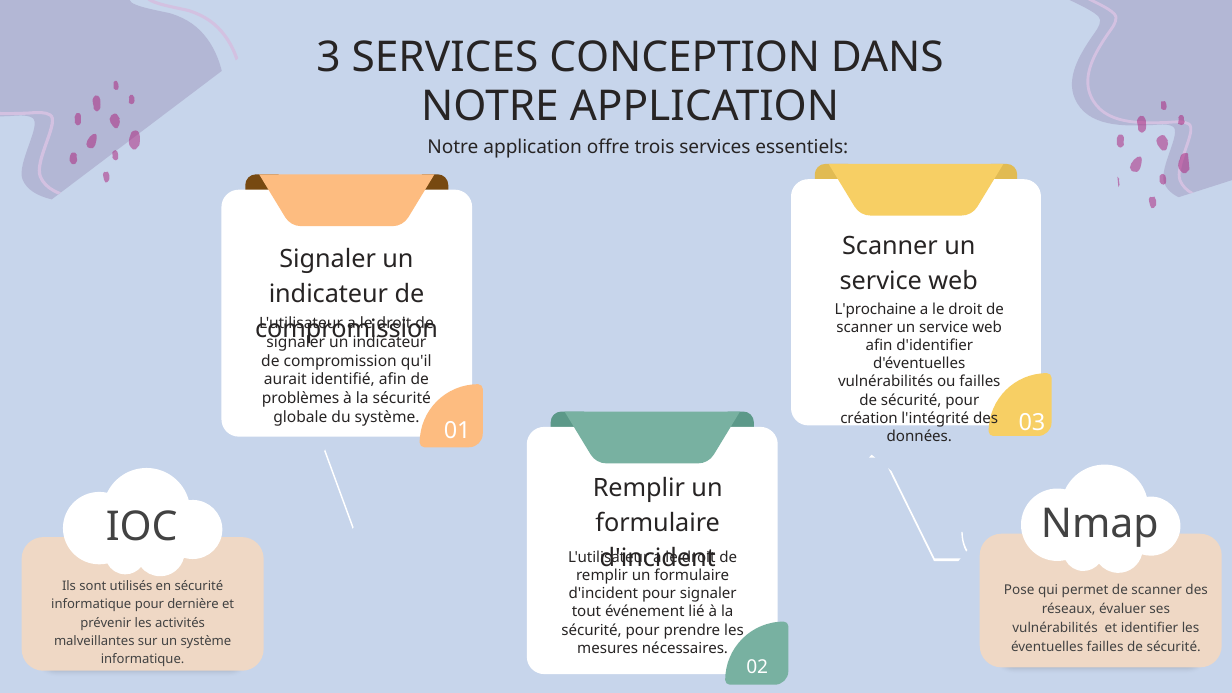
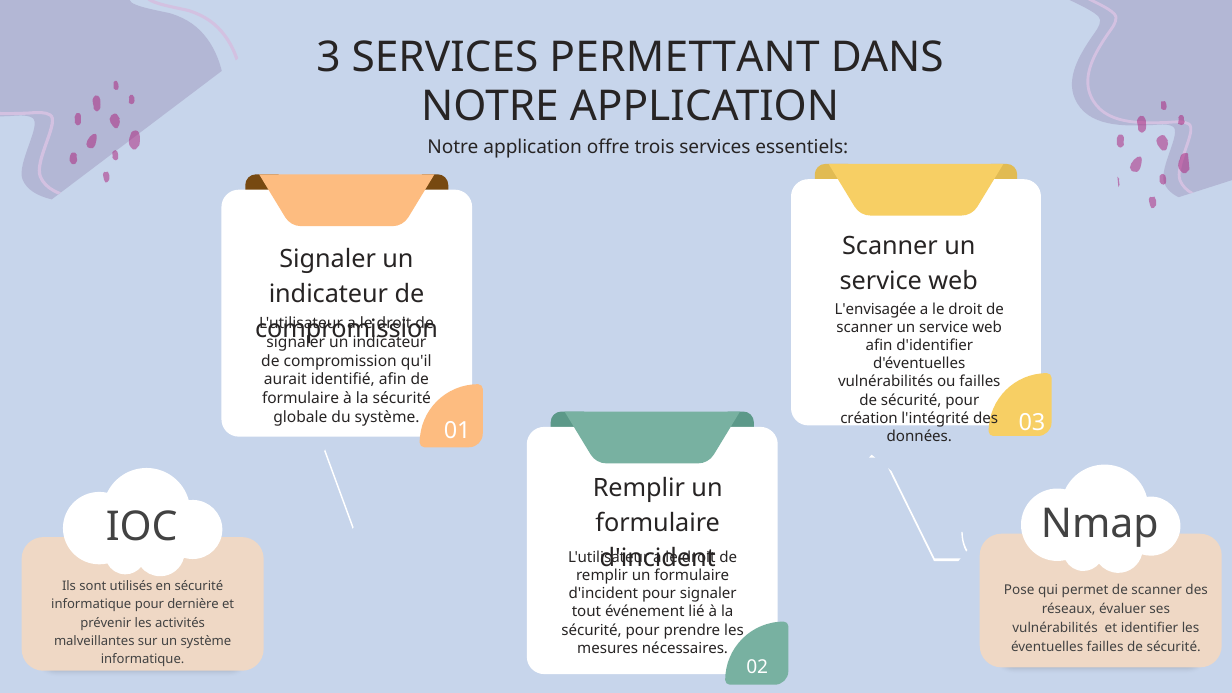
CONCEPTION: CONCEPTION -> PERMETTANT
L'prochaine: L'prochaine -> L'envisagée
problèmes at (301, 398): problèmes -> formulaire
